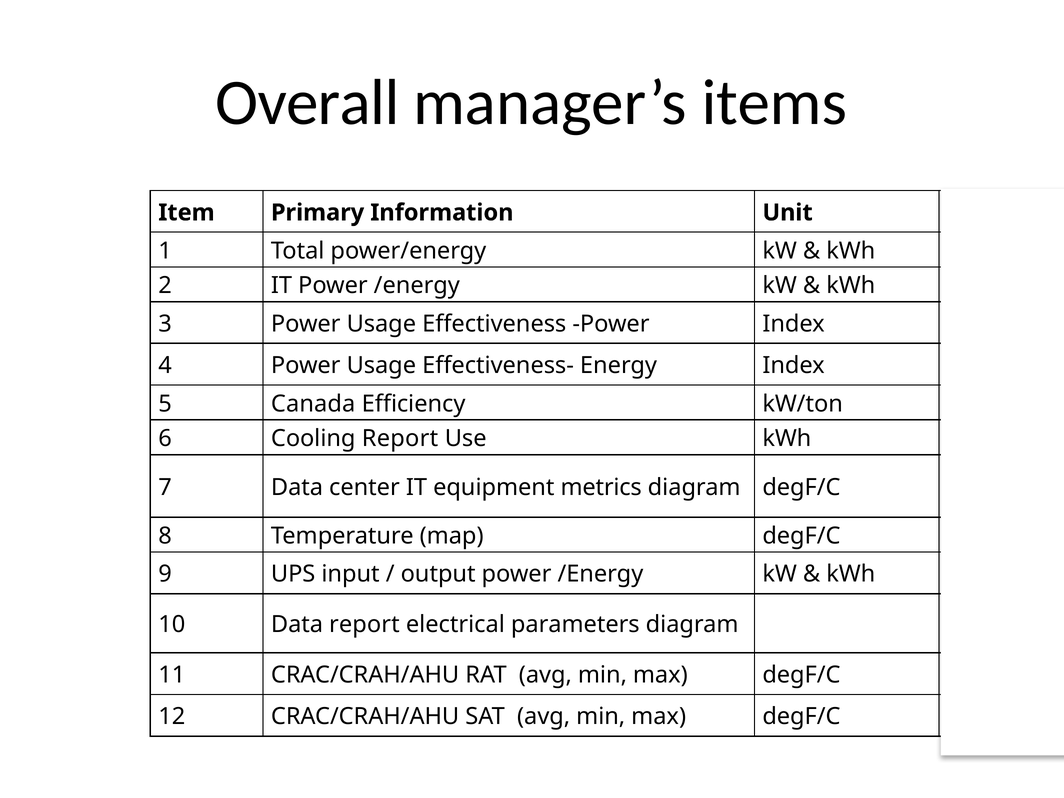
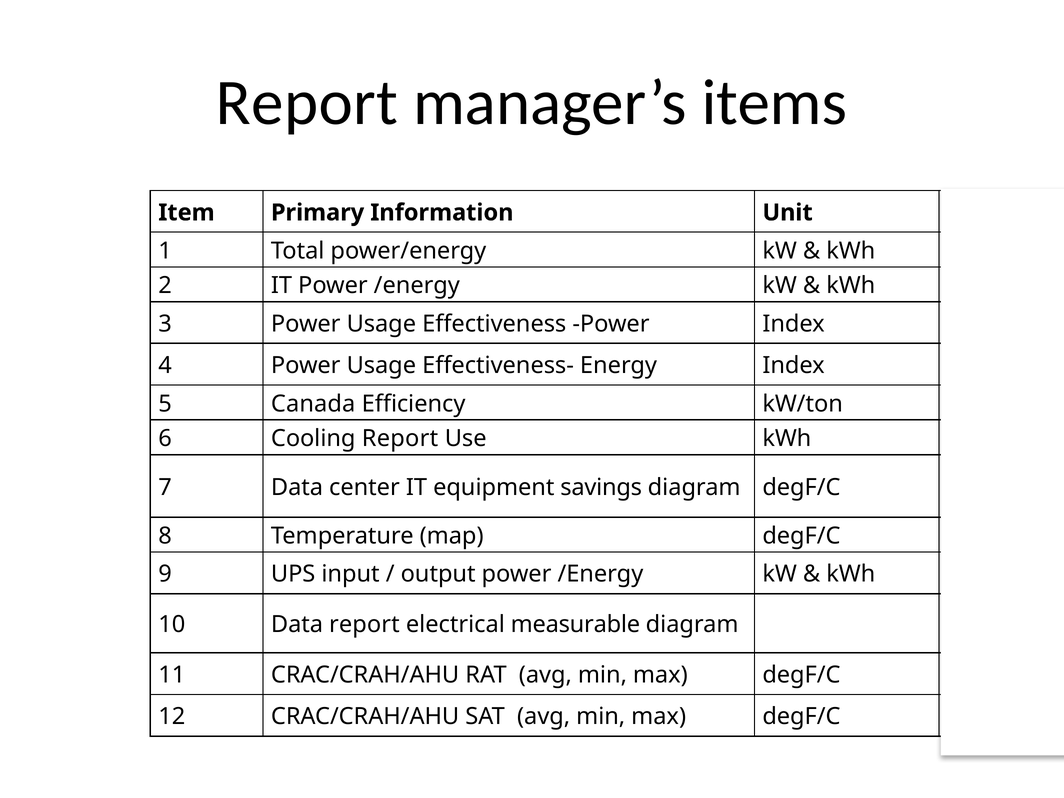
Overall at (307, 103): Overall -> Report
metrics: metrics -> savings
parameters: parameters -> measurable
